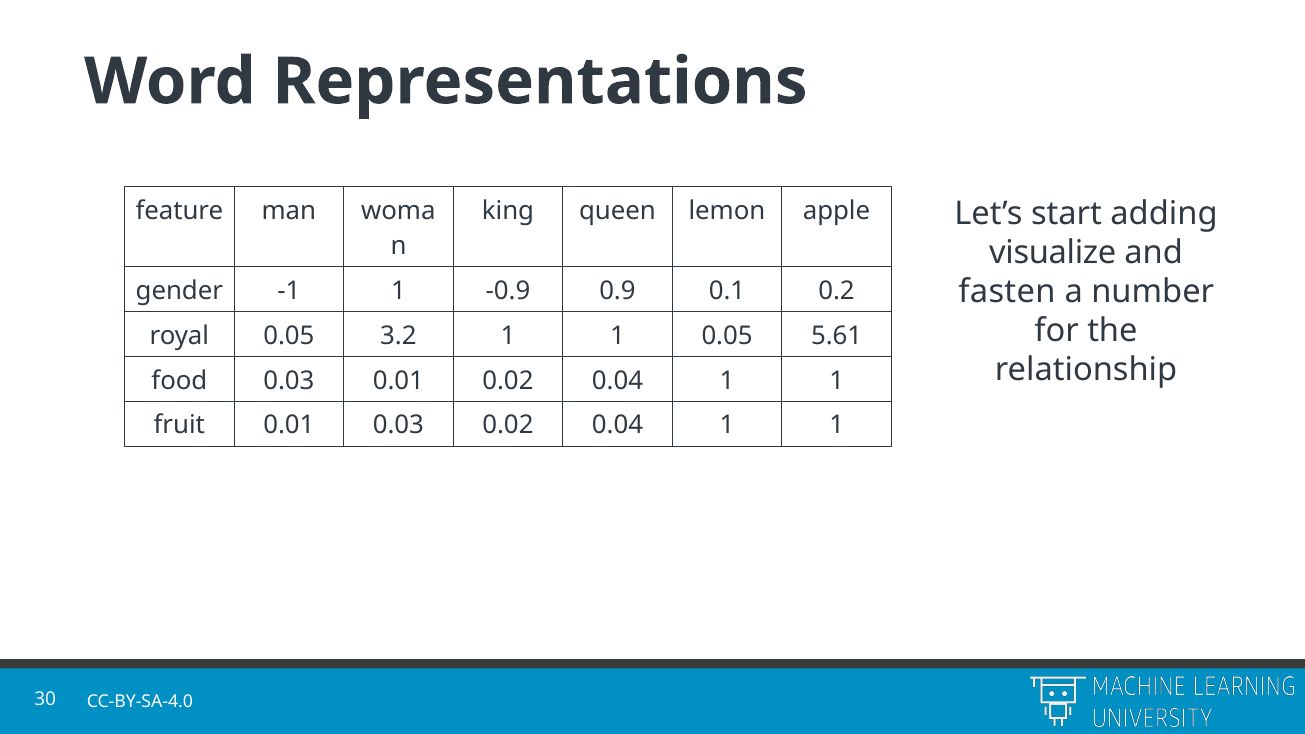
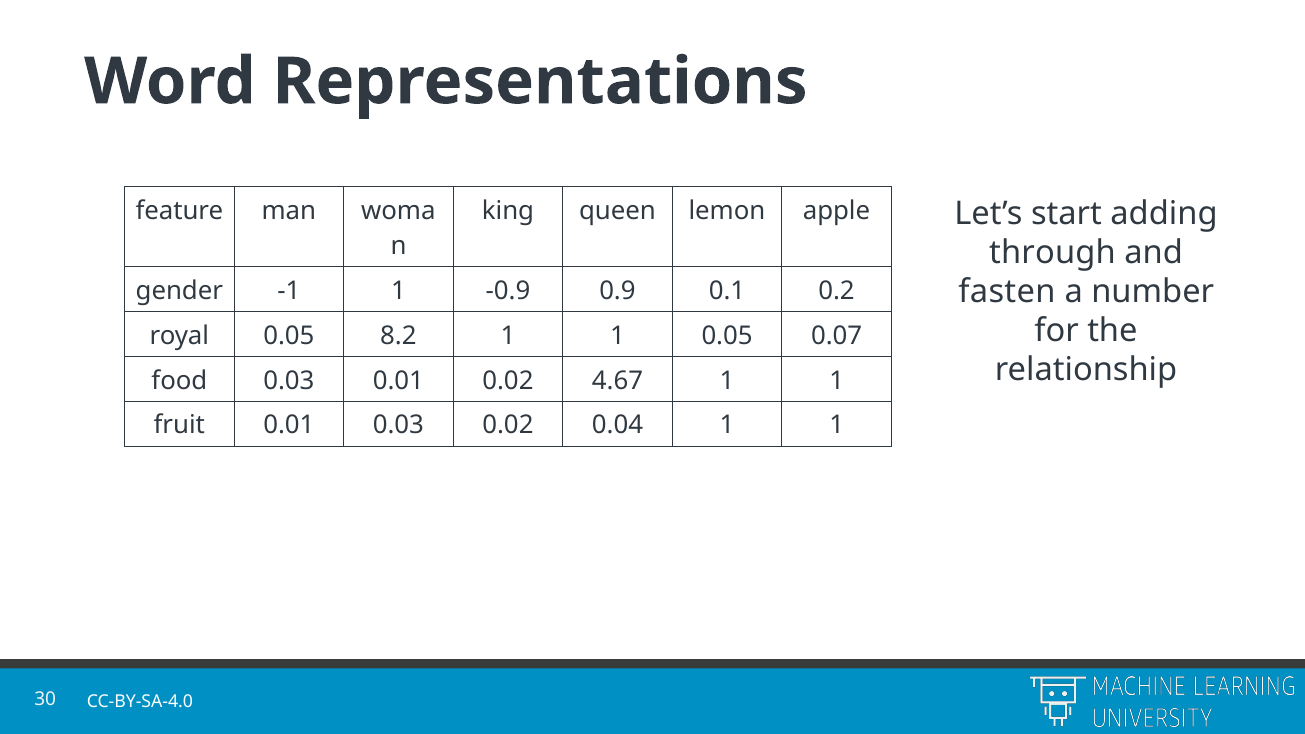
visualize: visualize -> through
3.2: 3.2 -> 8.2
5.61: 5.61 -> 0.07
0.01 0.02 0.04: 0.04 -> 4.67
